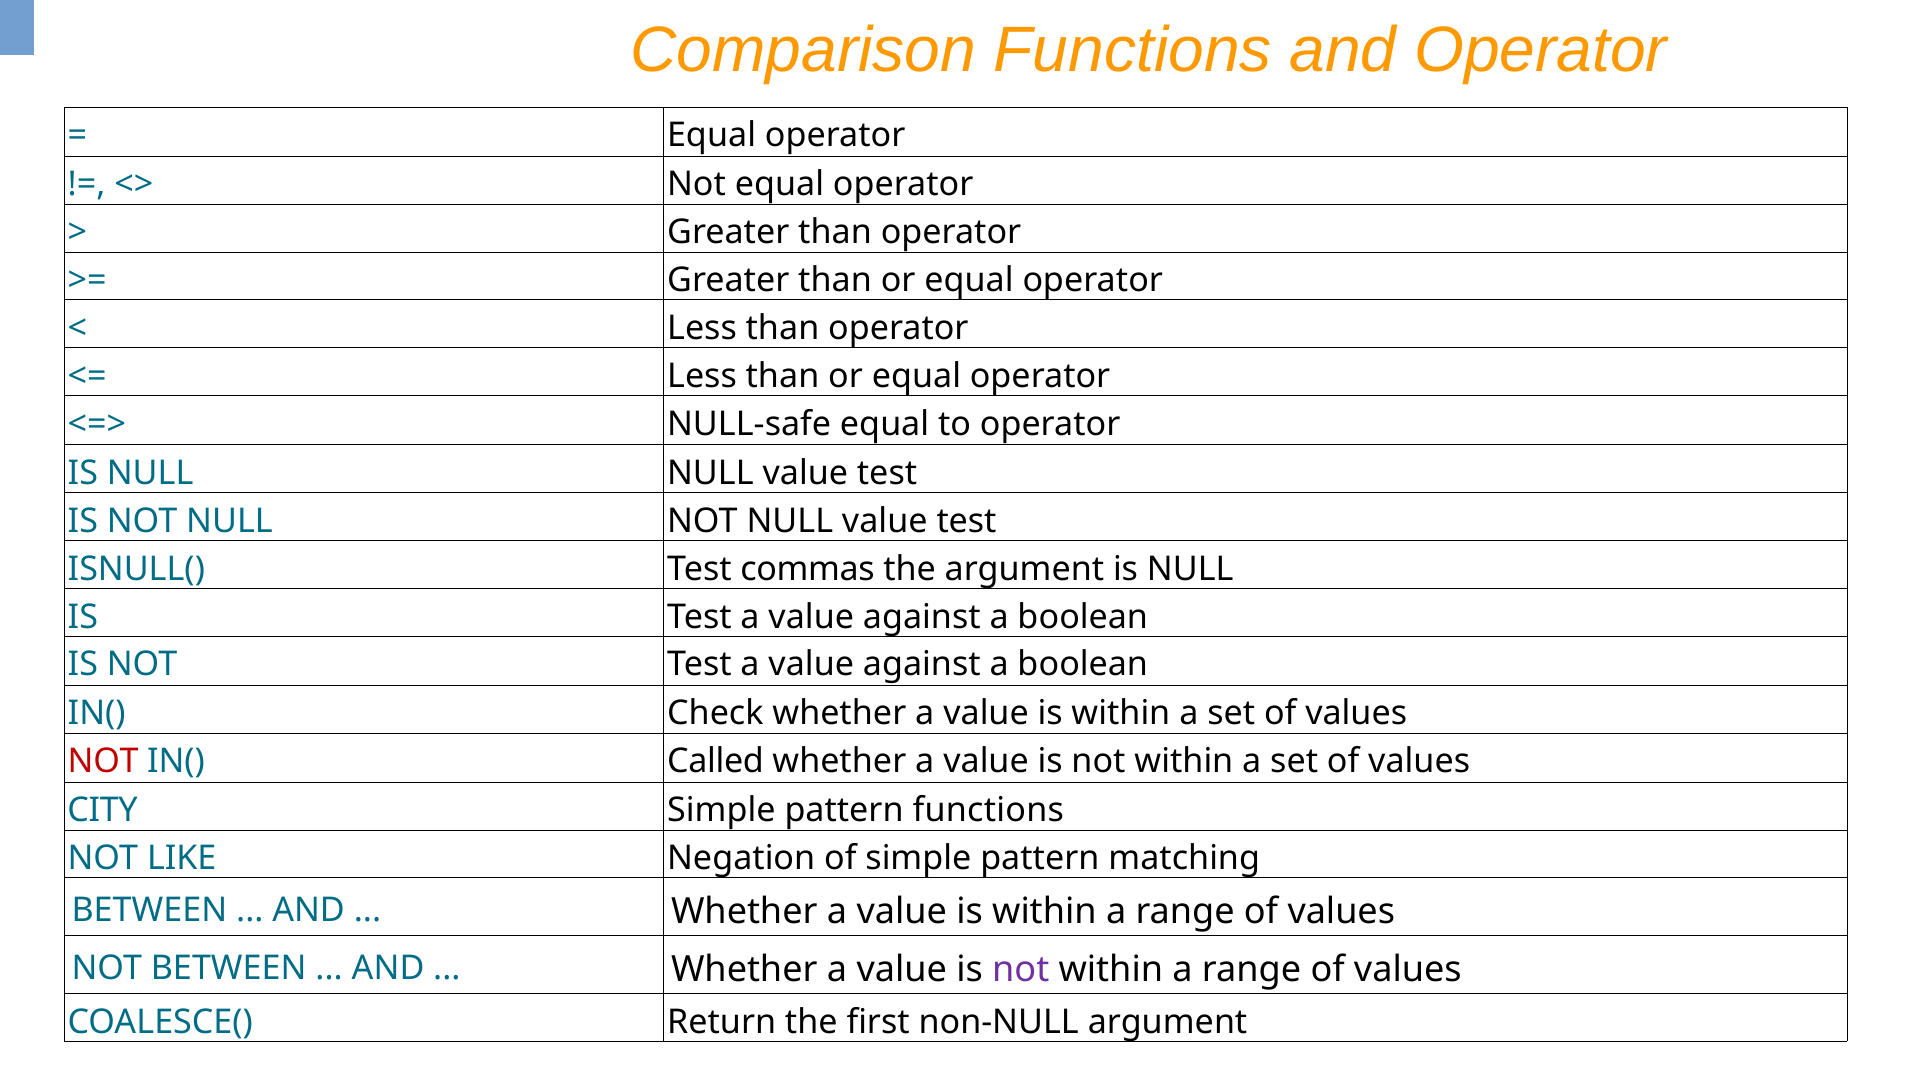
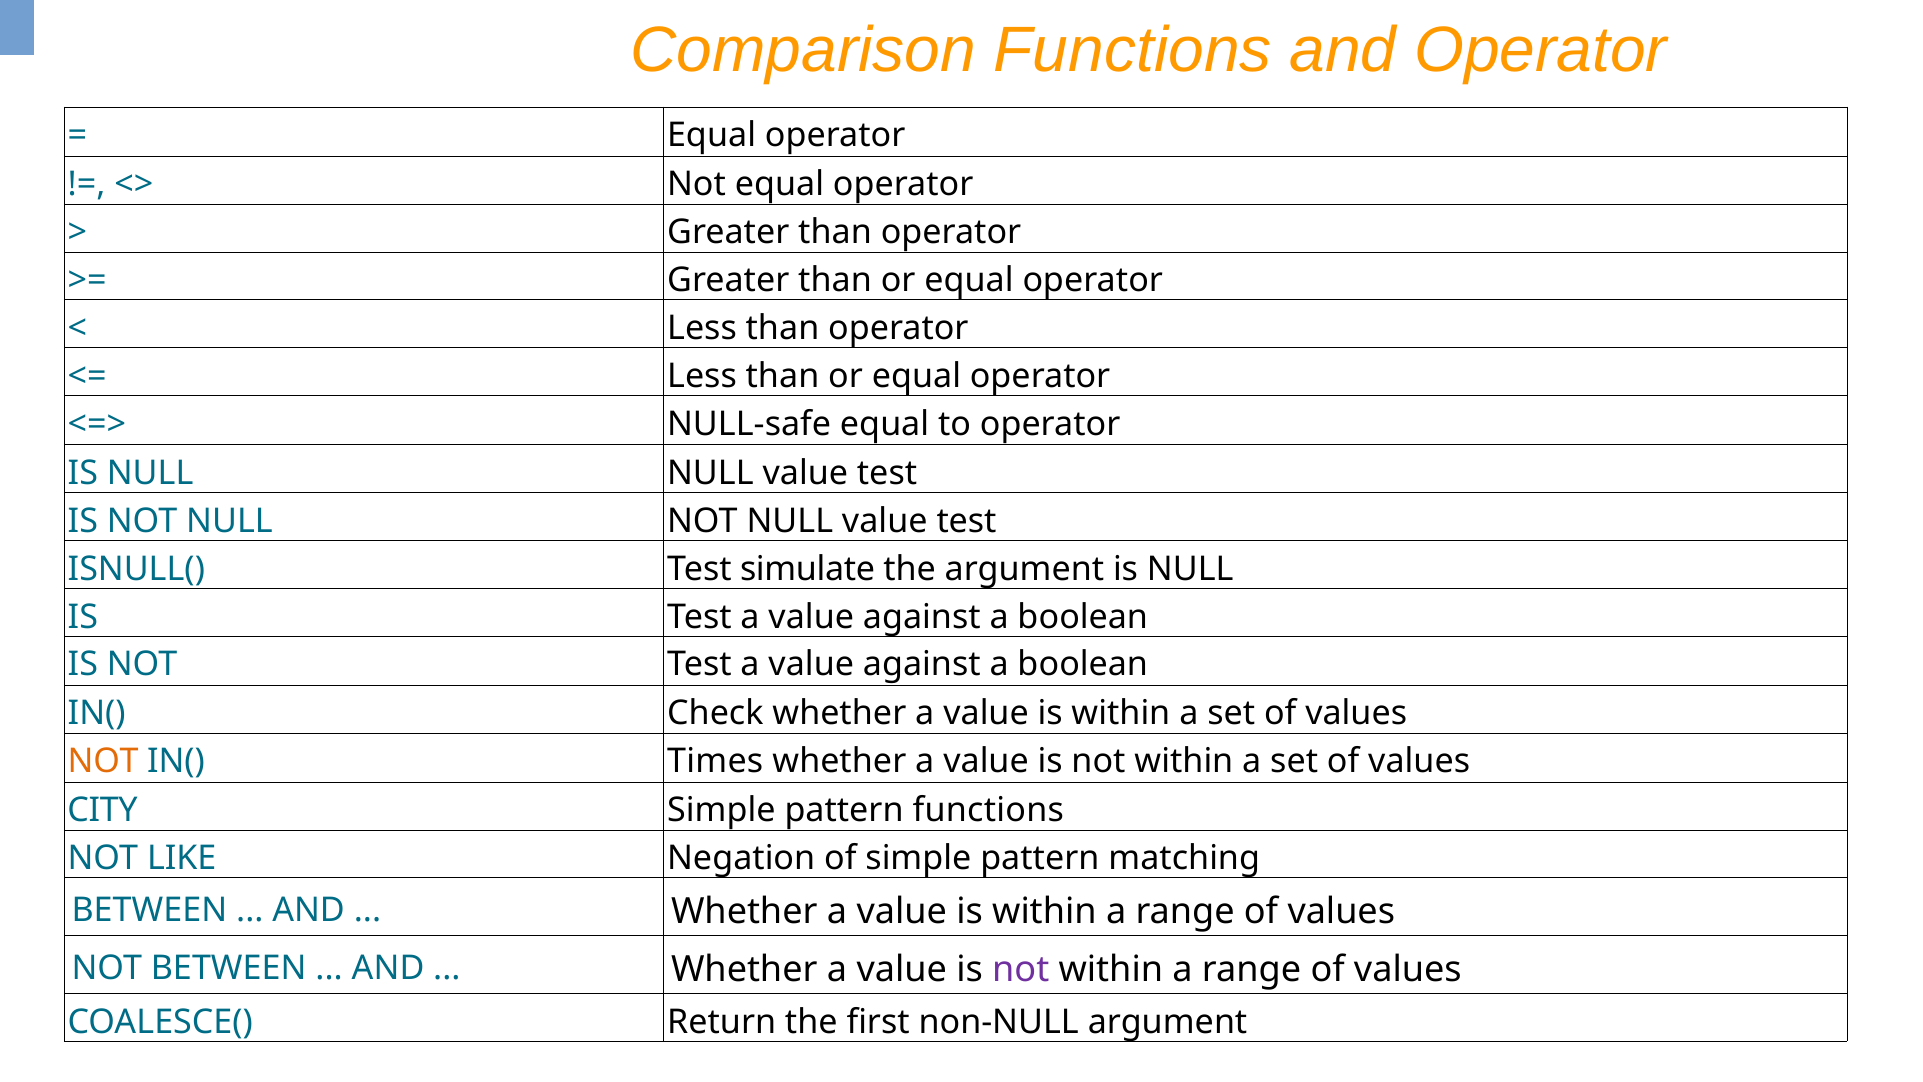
commas: commas -> simulate
NOT at (103, 761) colour: red -> orange
Called: Called -> Times
